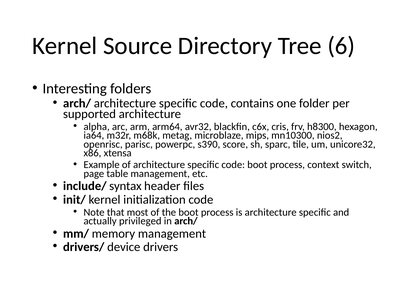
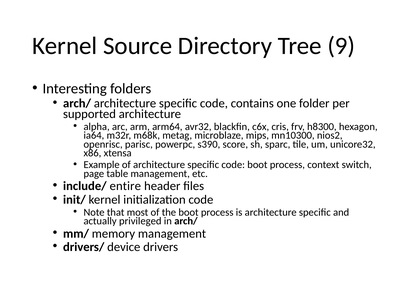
6: 6 -> 9
syntax: syntax -> entire
